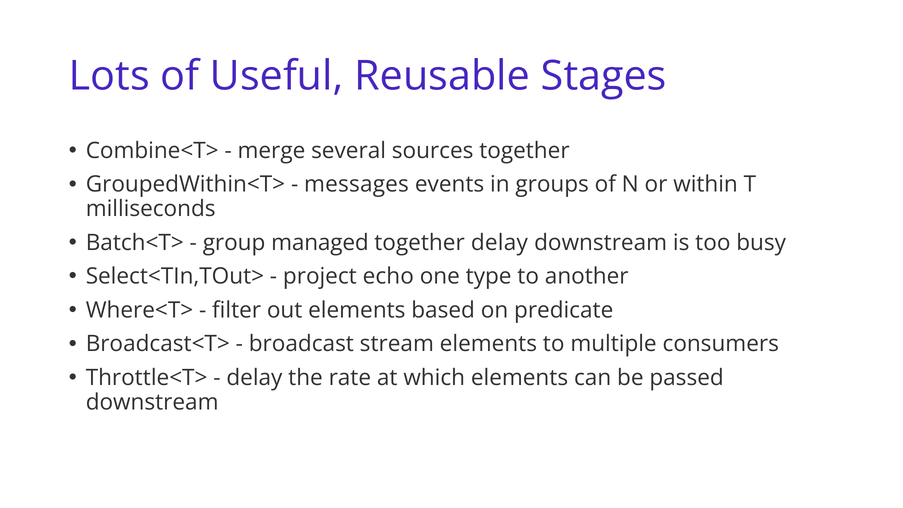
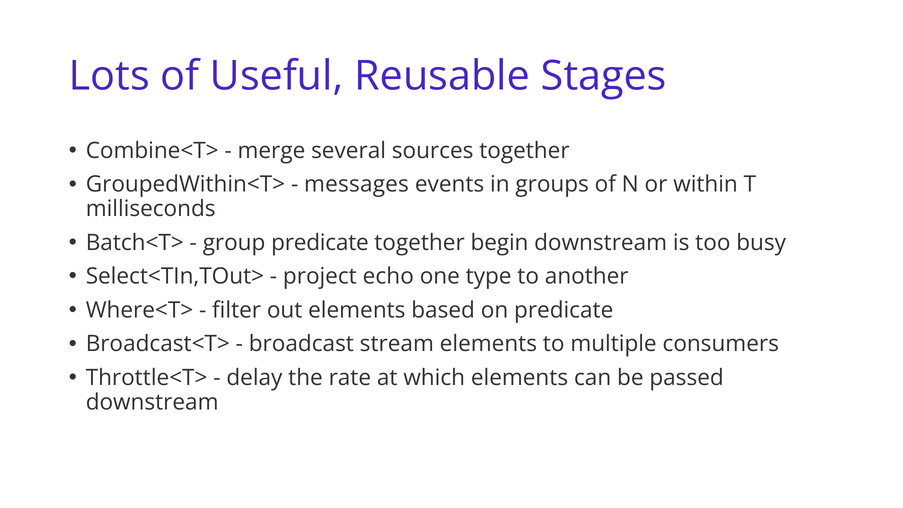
group managed: managed -> predicate
together delay: delay -> begin
